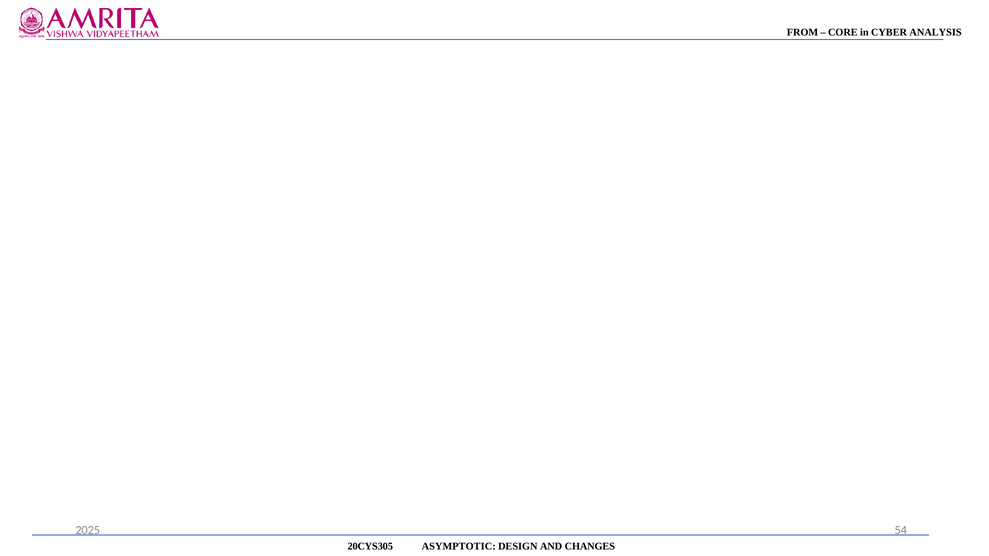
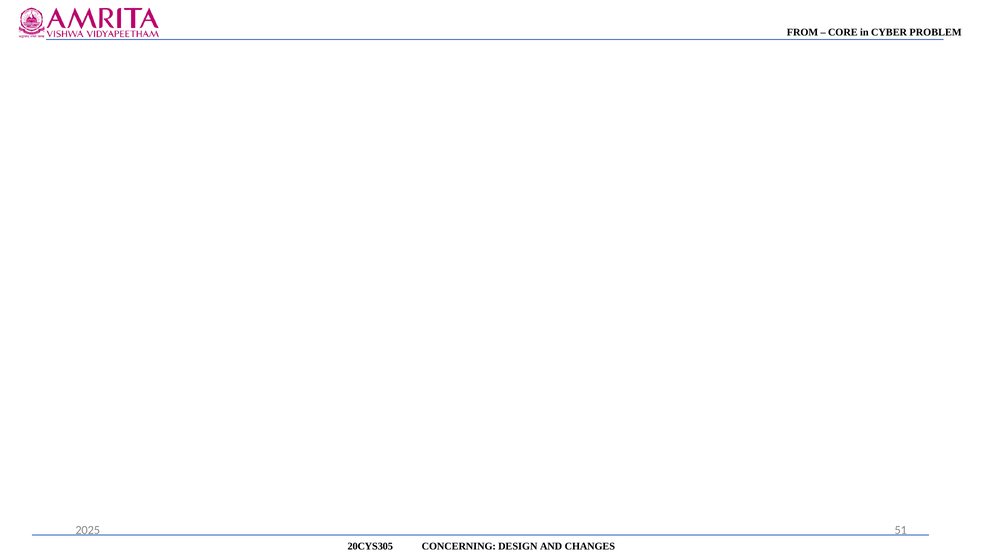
ANALYSIS: ANALYSIS -> PROBLEM
54: 54 -> 51
ASYMPTOTIC: ASYMPTOTIC -> CONCERNING
